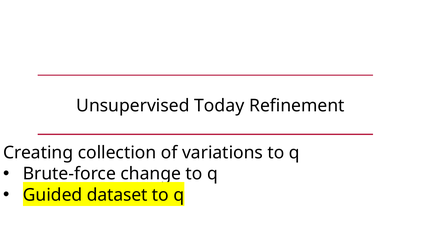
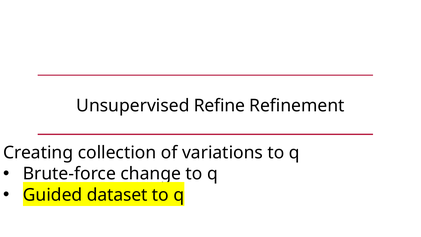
Today: Today -> Refine
